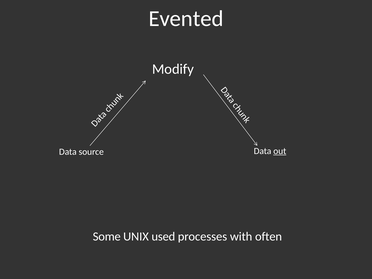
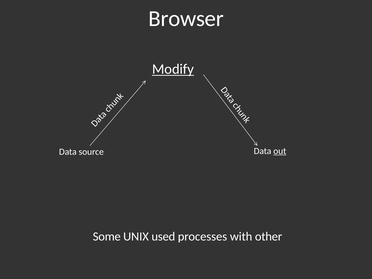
Evented: Evented -> Browser
Modify underline: none -> present
often: often -> other
